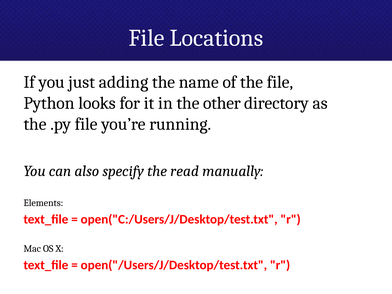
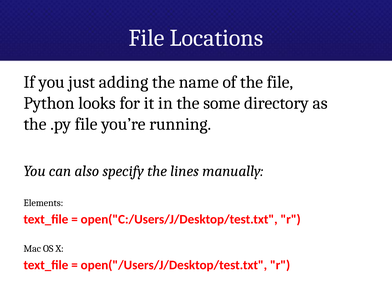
other: other -> some
read: read -> lines
